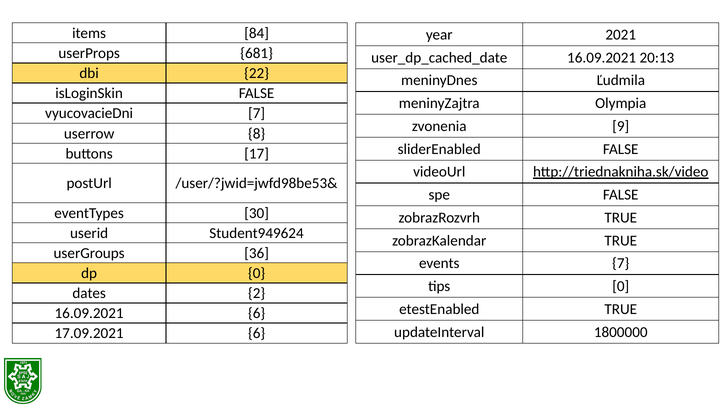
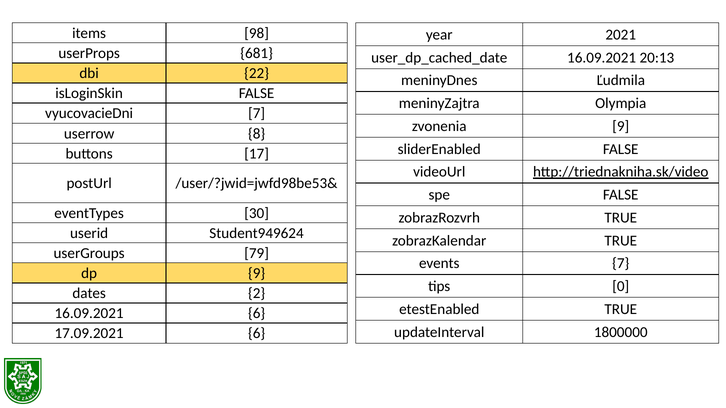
84: 84 -> 98
36: 36 -> 79
dp 0: 0 -> 9
